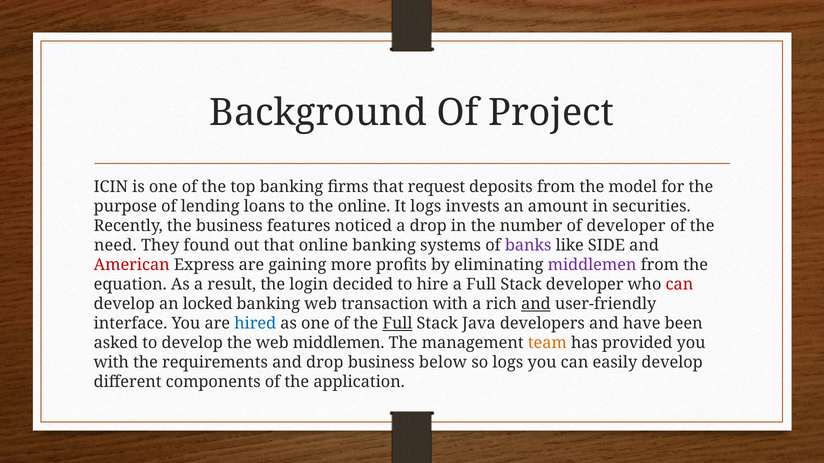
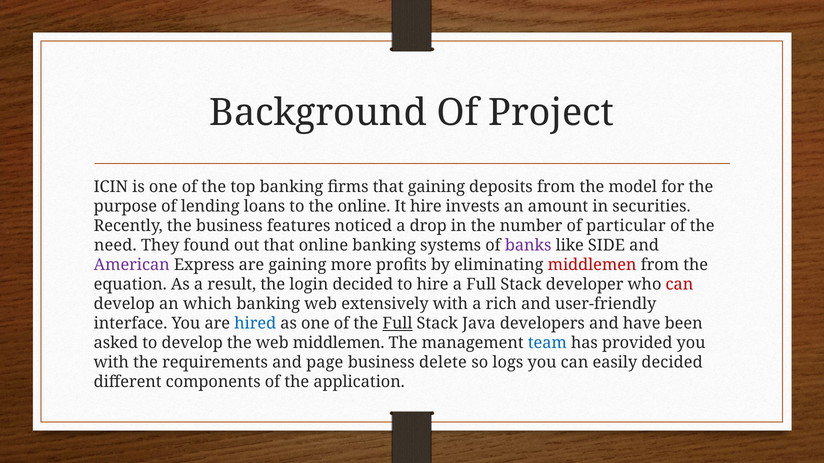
that request: request -> gaining
It logs: logs -> hire
of developer: developer -> particular
American colour: red -> purple
middlemen at (592, 265) colour: purple -> red
locked: locked -> which
transaction: transaction -> extensively
and at (536, 304) underline: present -> none
team colour: orange -> blue
and drop: drop -> page
below: below -> delete
easily develop: develop -> decided
